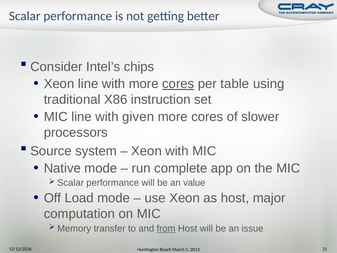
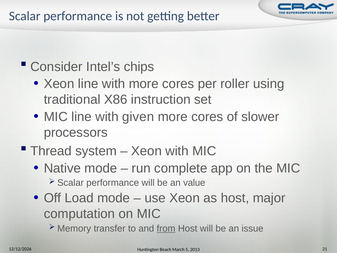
cores at (178, 84) underline: present -> none
table: table -> roller
Source: Source -> Thread
